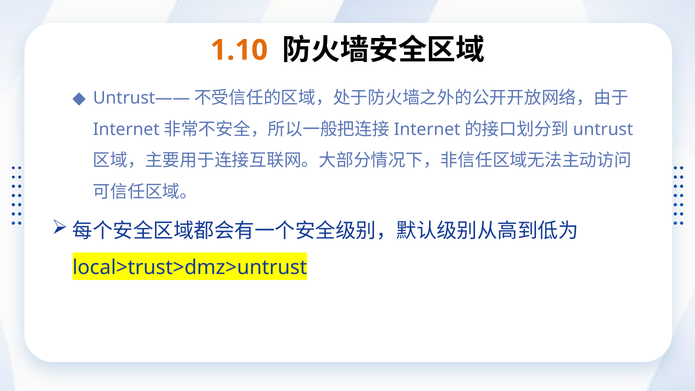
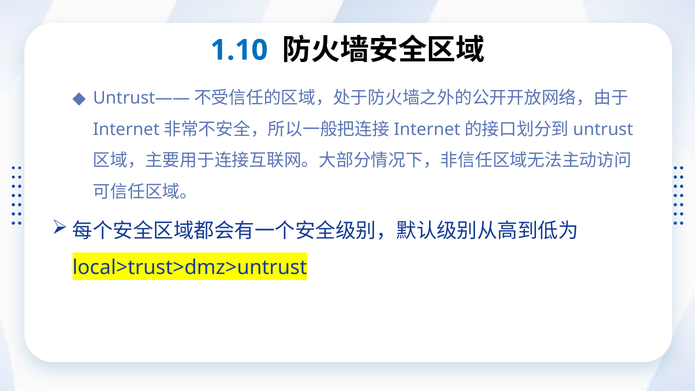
1.10 colour: orange -> blue
